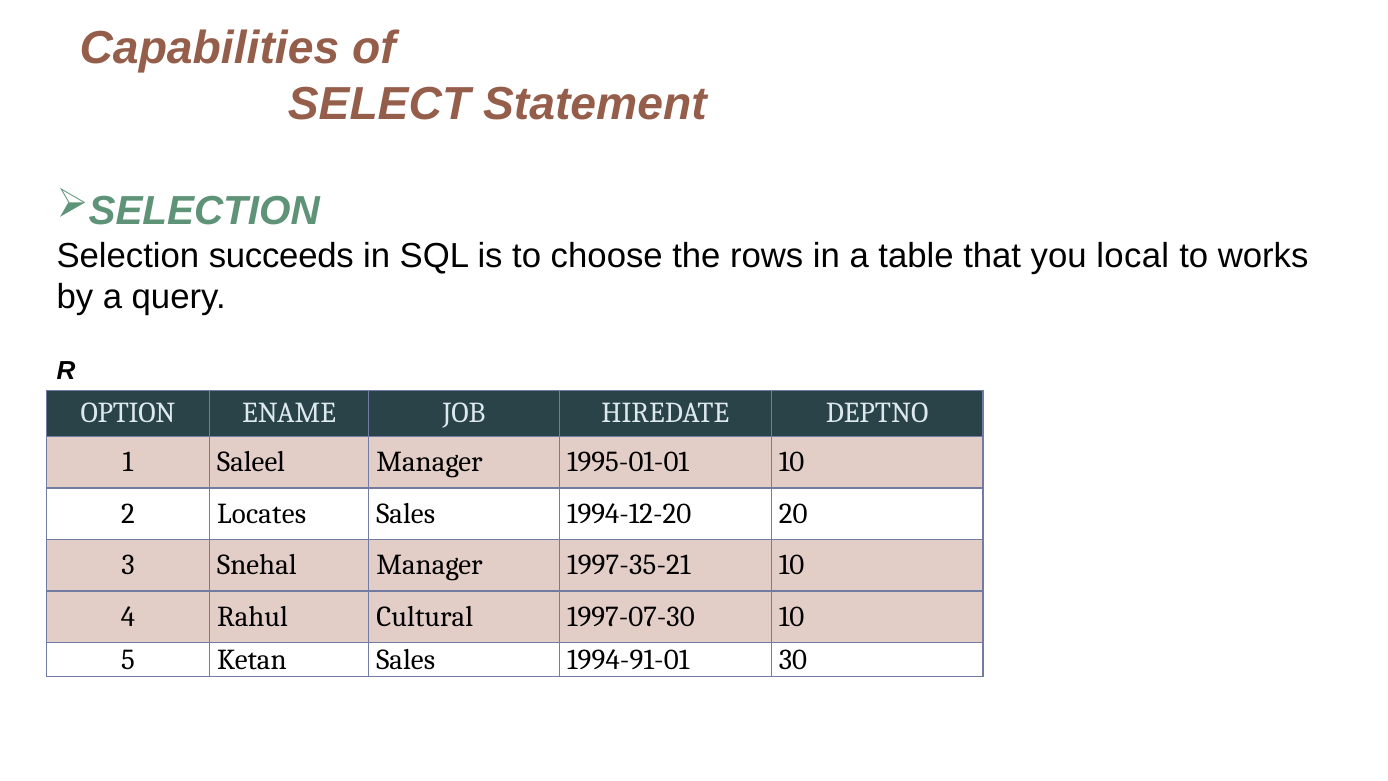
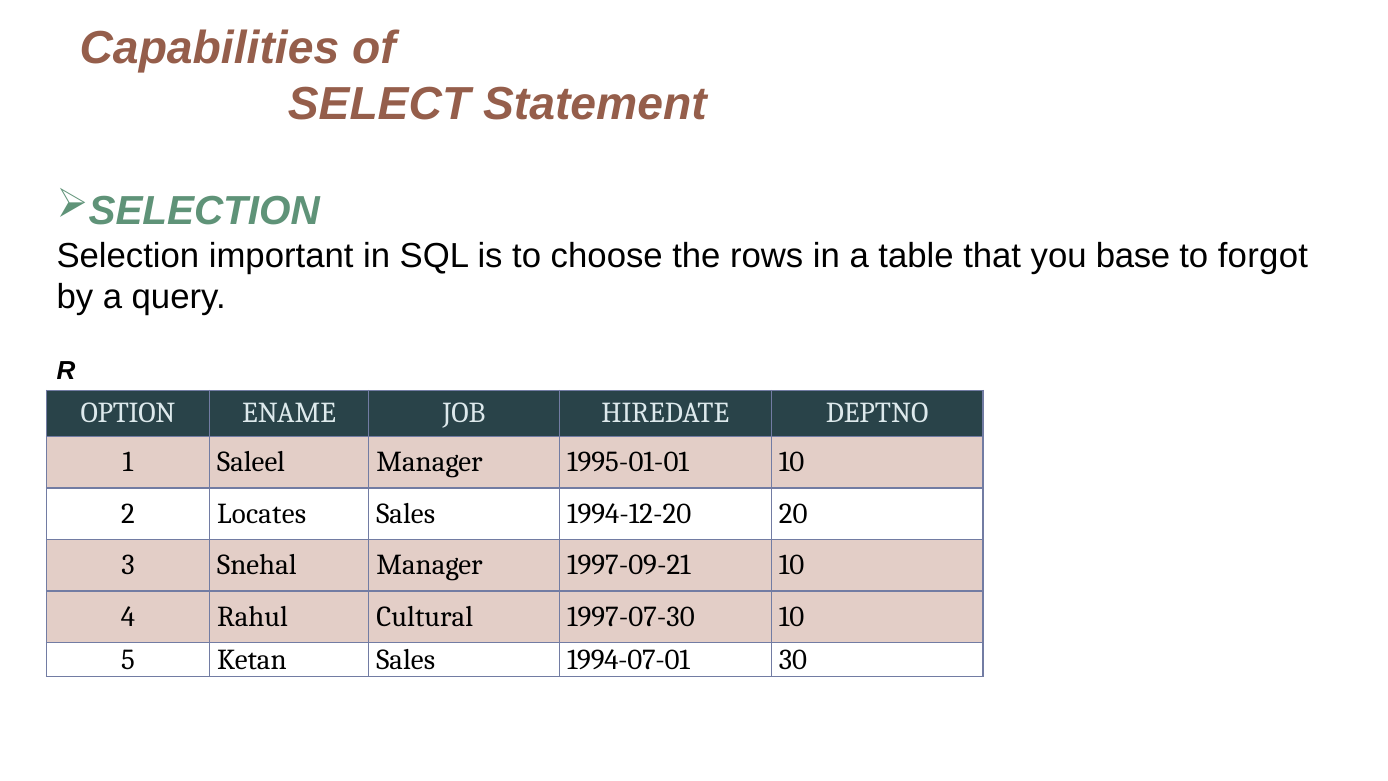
succeeds: succeeds -> important
local: local -> base
works: works -> forgot
1997-35-21: 1997-35-21 -> 1997-09-21
1994-91-01: 1994-91-01 -> 1994-07-01
